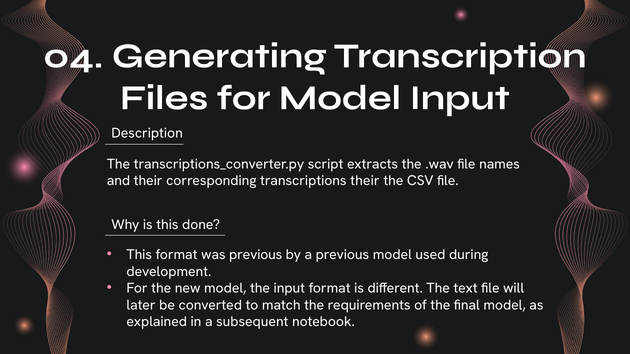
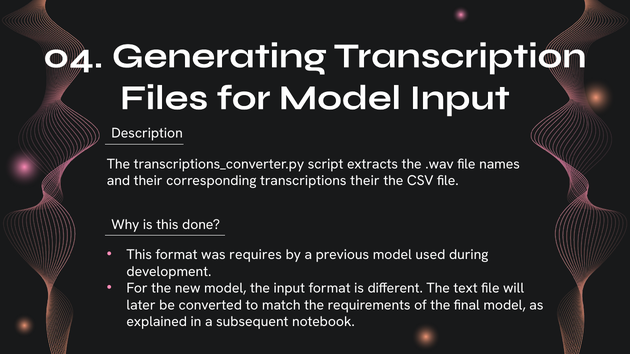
was previous: previous -> requires
